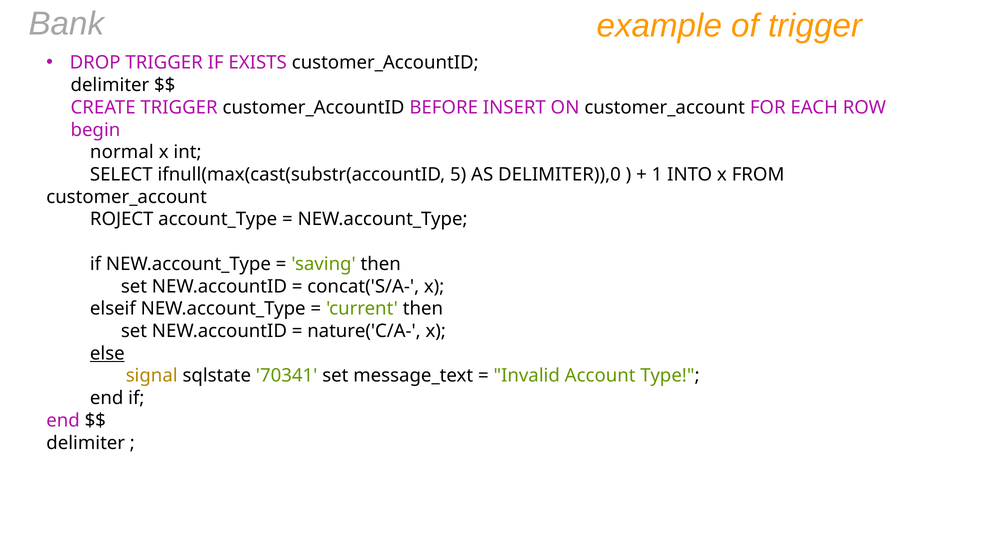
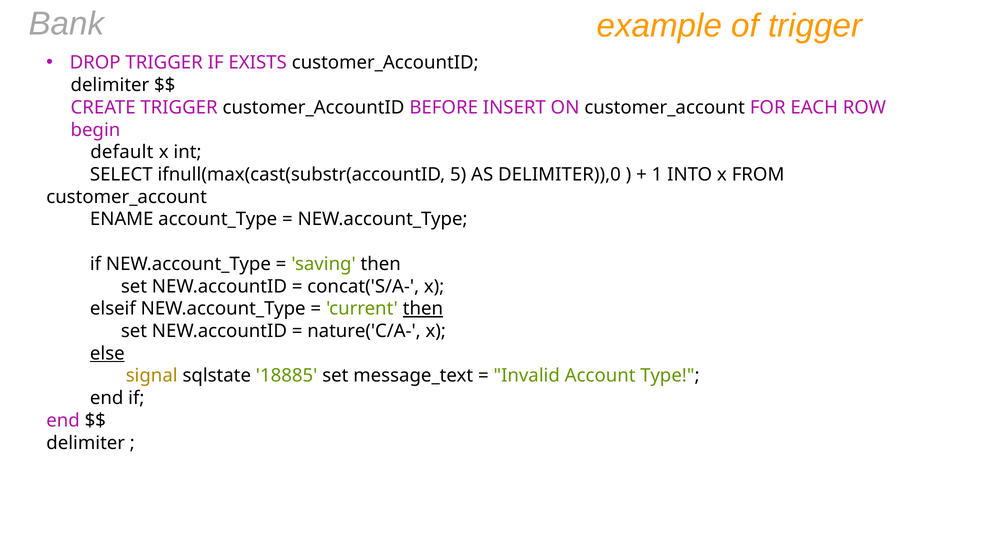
normal: normal -> default
ROJECT: ROJECT -> ENAME
then at (423, 309) underline: none -> present
70341: 70341 -> 18885
